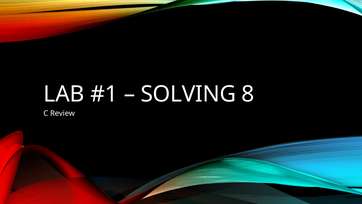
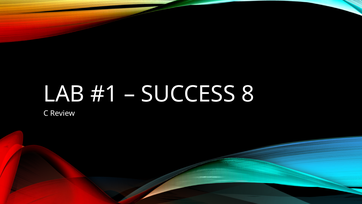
SOLVING: SOLVING -> SUCCESS
